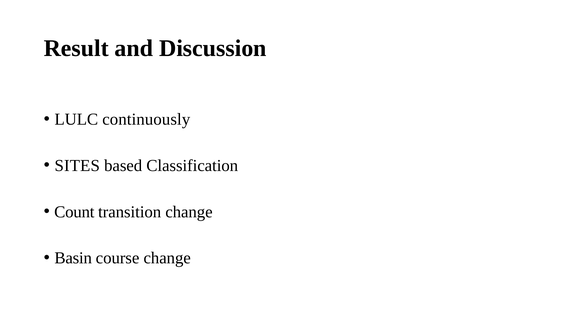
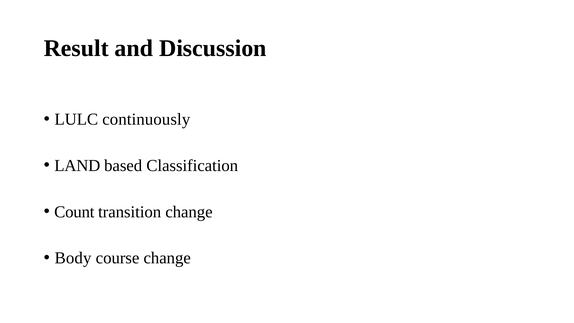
SITES: SITES -> LAND
Basin: Basin -> Body
